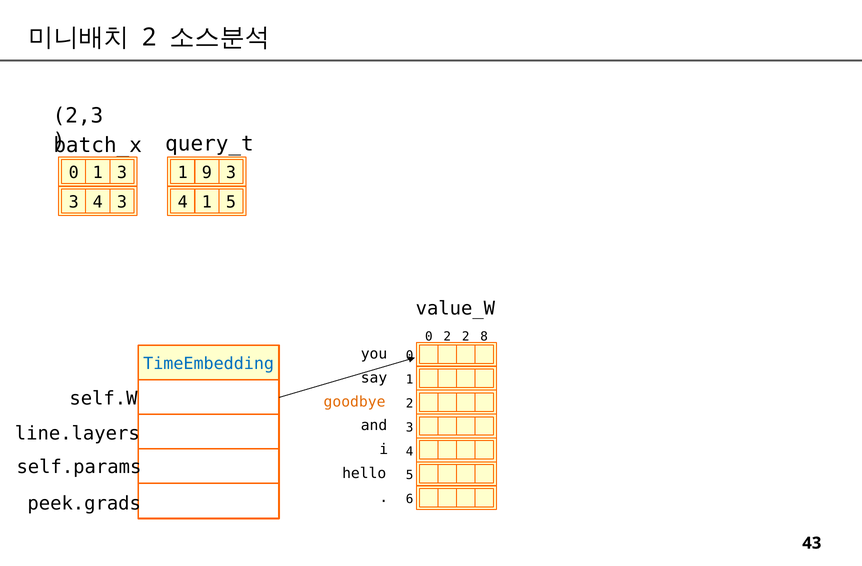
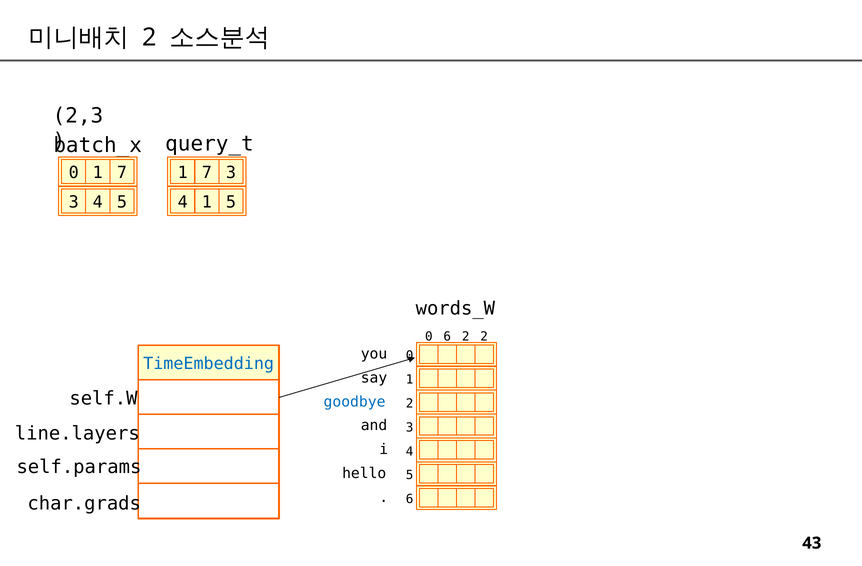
0 1 3: 3 -> 7
9 at (207, 173): 9 -> 7
3 at (122, 202): 3 -> 5
value_W: value_W -> words_W
0 2: 2 -> 6
2 8: 8 -> 2
goodbye colour: orange -> blue
peek.grads: peek.grads -> char.grads
